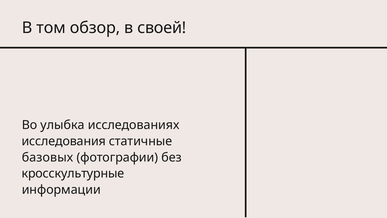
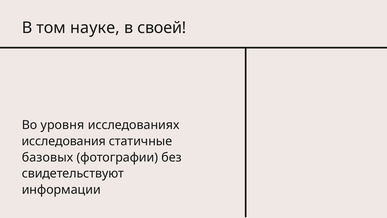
обзор: обзор -> науке
улыбка: улыбка -> уровня
кросскультурные: кросскультурные -> свидетельствуют
